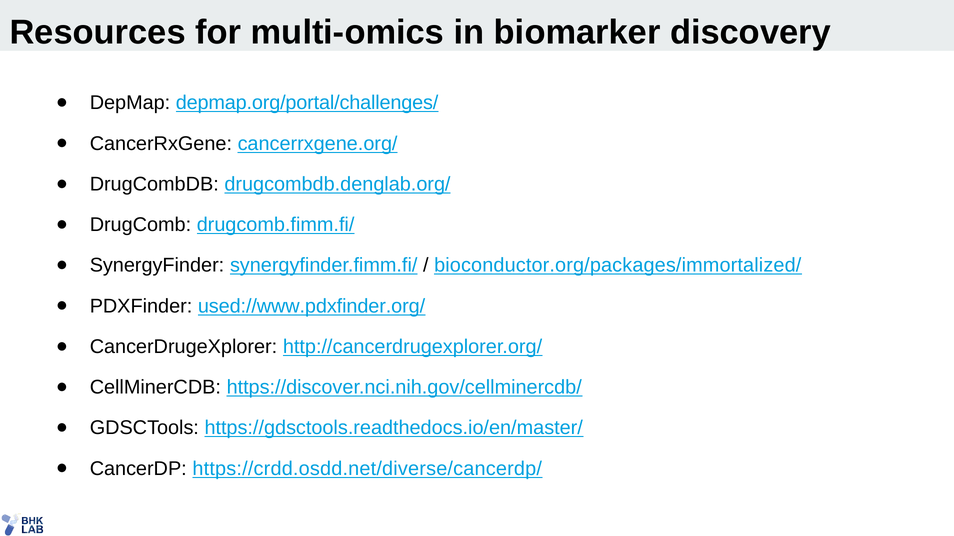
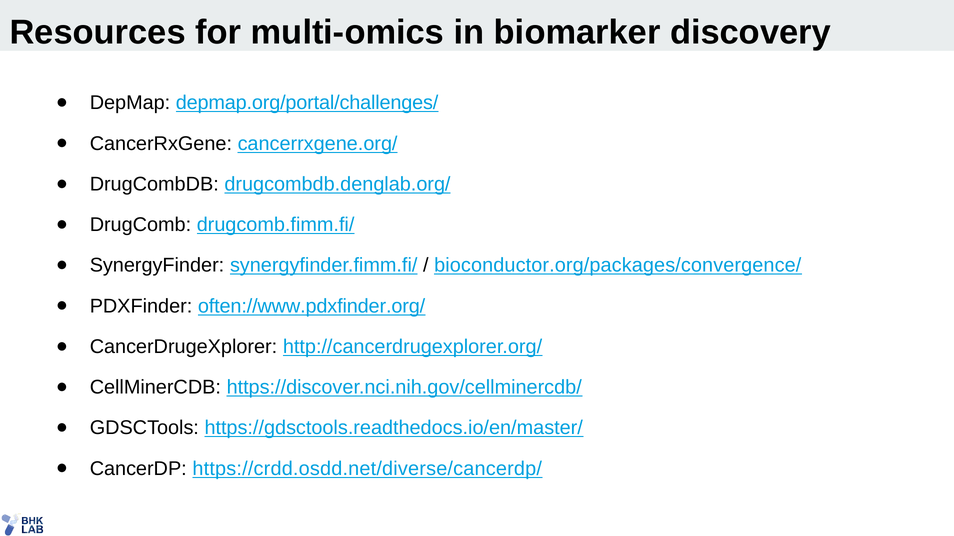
bioconductor.org/packages/immortalized/: bioconductor.org/packages/immortalized/ -> bioconductor.org/packages/convergence/
used://www.pdxfinder.org/: used://www.pdxfinder.org/ -> often://www.pdxfinder.org/
